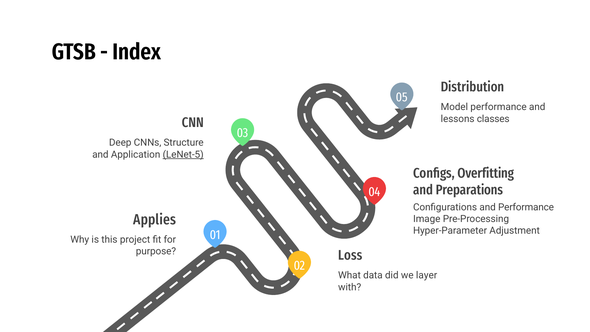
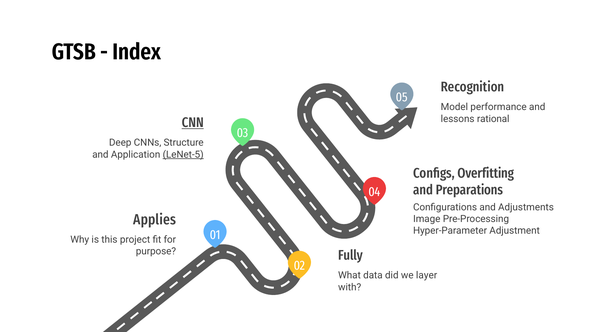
Distribution: Distribution -> Recognition
classes: classes -> rational
CNN underline: none -> present
and Performance: Performance -> Adjustments
Loss: Loss -> Fully
